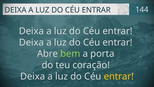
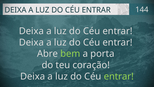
entrar at (119, 76) colour: yellow -> light green
